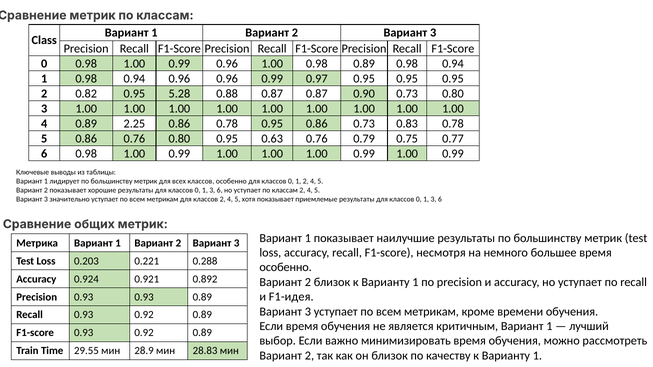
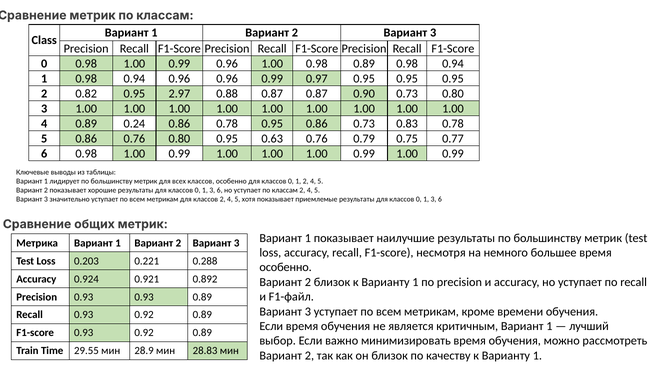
5.28: 5.28 -> 2.97
2.25: 2.25 -> 0.24
F1-идея: F1-идея -> F1-файл
